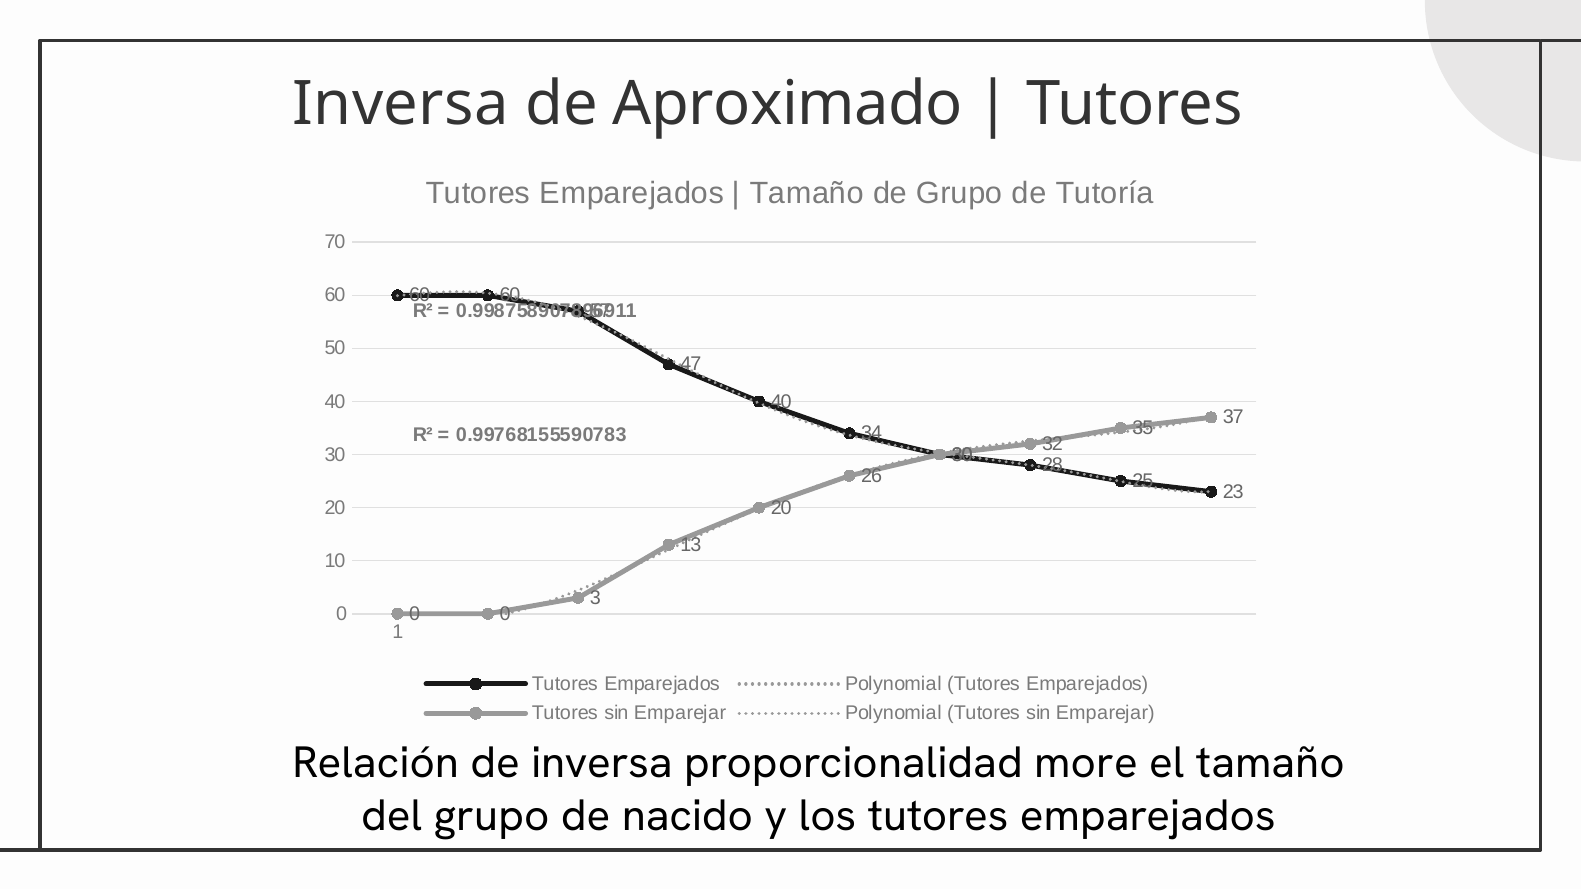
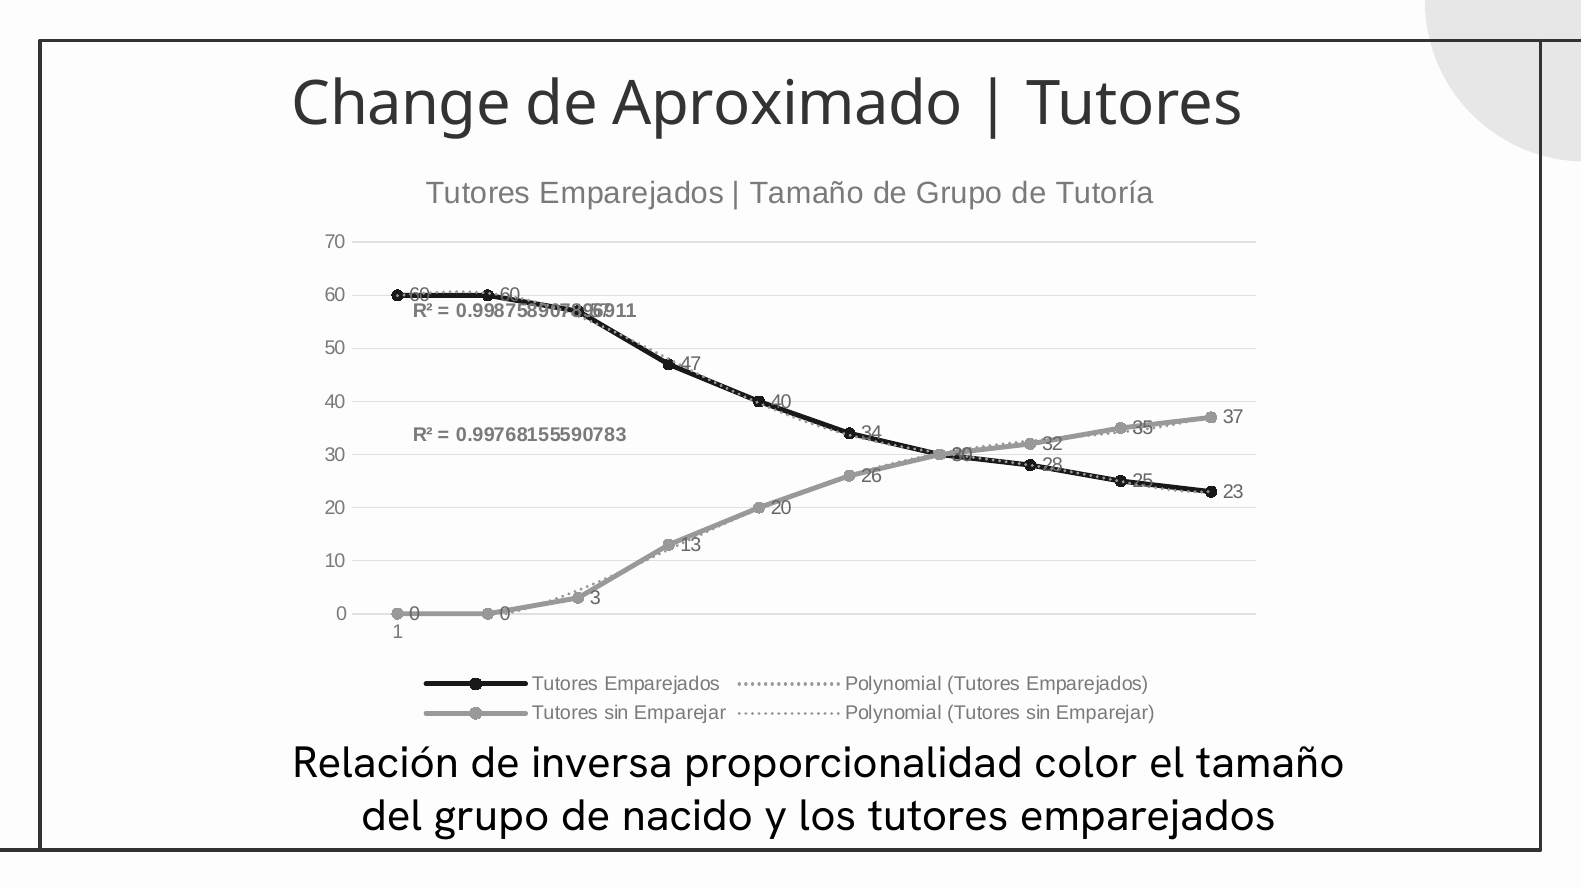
Inversa at (401, 104): Inversa -> Change
more: more -> color
